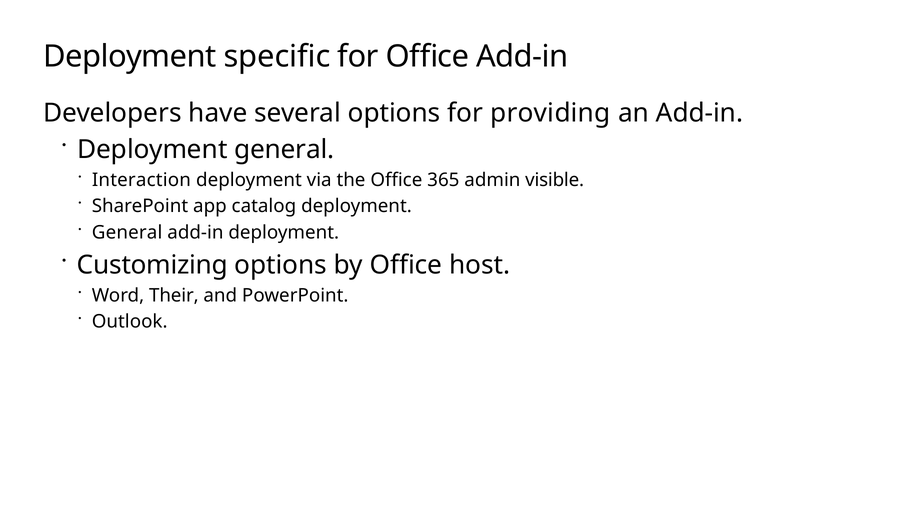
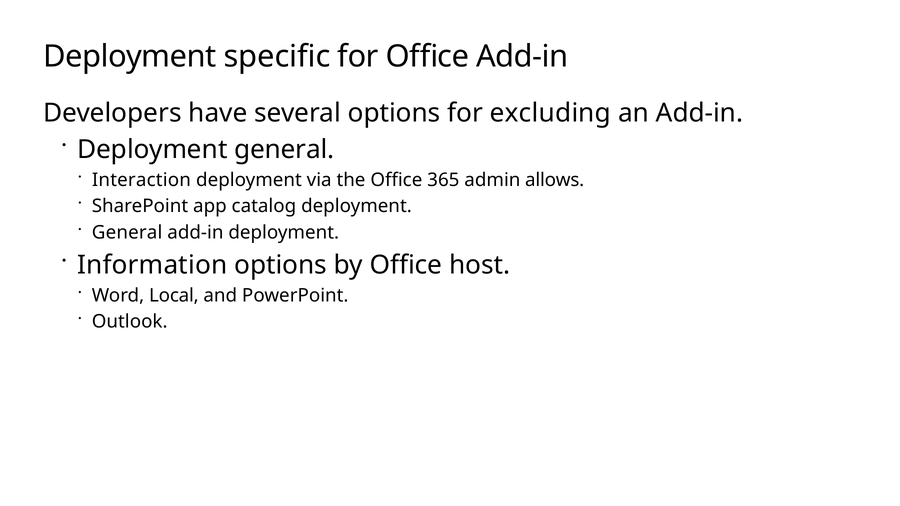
providing: providing -> excluding
visible: visible -> allows
Customizing: Customizing -> Information
Their: Their -> Local
